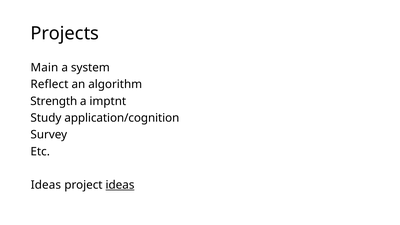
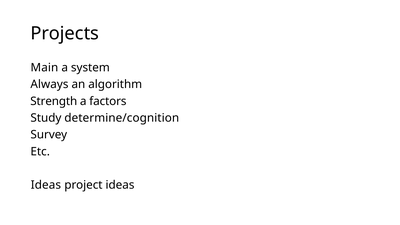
Reflect: Reflect -> Always
imptnt: imptnt -> factors
application/cognition: application/cognition -> determine/cognition
ideas at (120, 185) underline: present -> none
